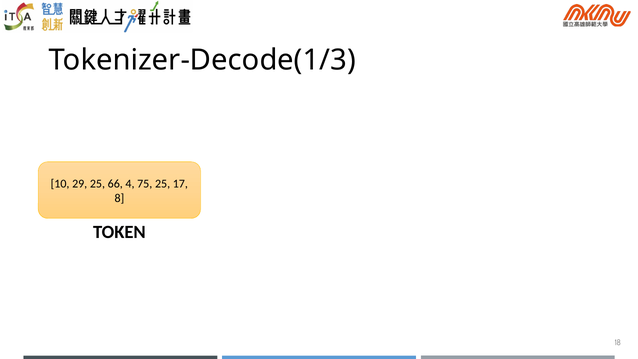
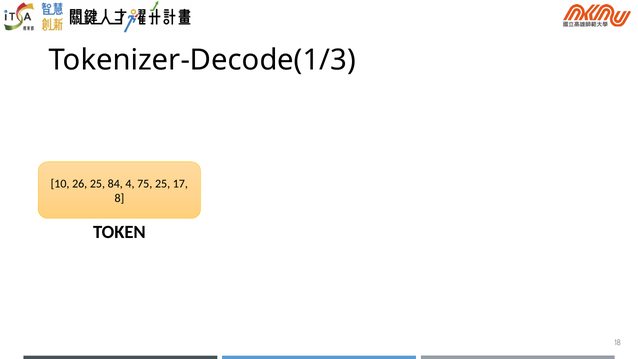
29: 29 -> 26
66: 66 -> 84
